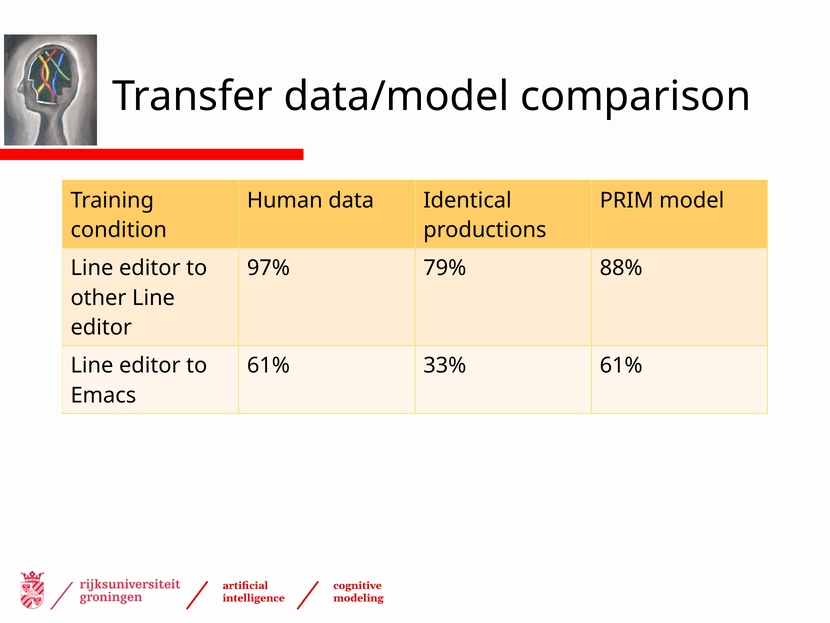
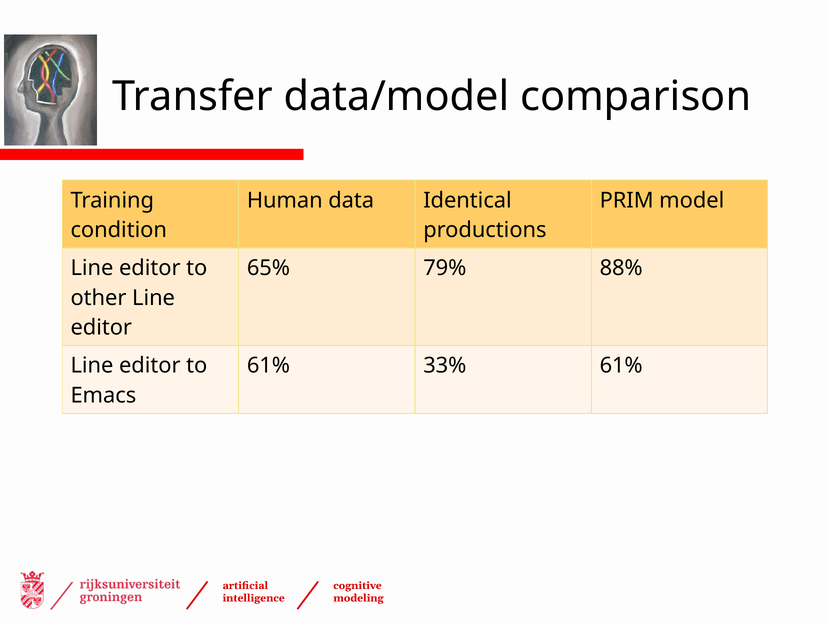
97%: 97% -> 65%
